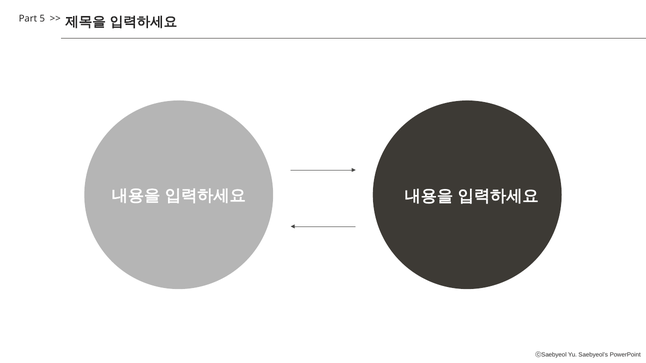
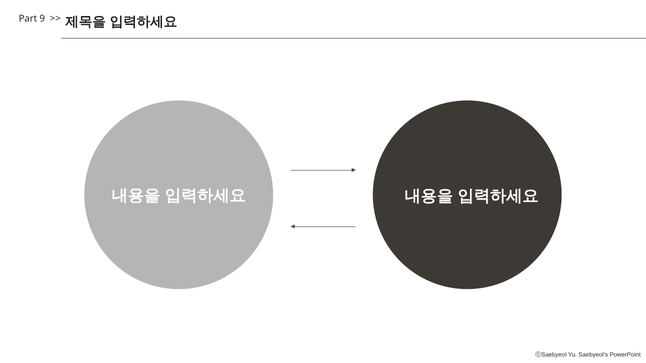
5: 5 -> 9
